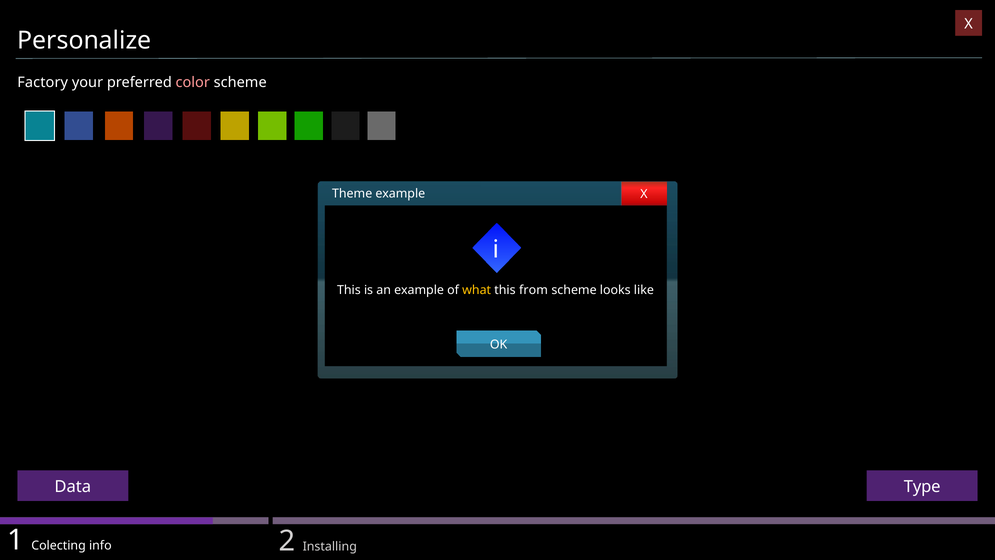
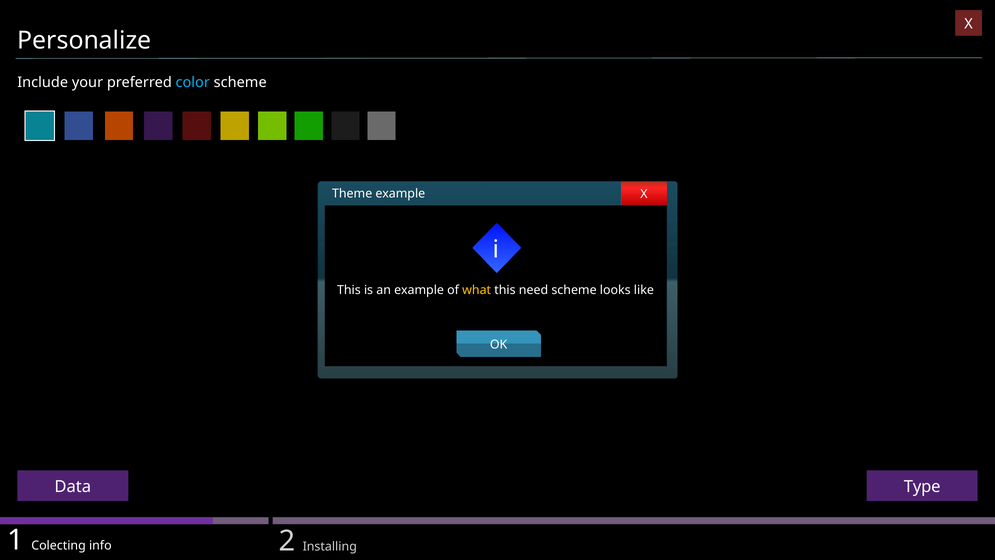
Factory: Factory -> Include
color colour: pink -> light blue
from: from -> need
